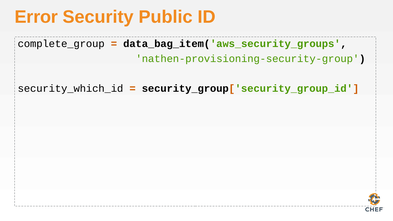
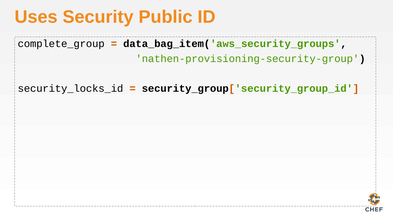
Error: Error -> Uses
security_which_id: security_which_id -> security_locks_id
